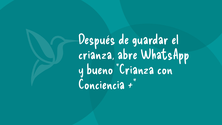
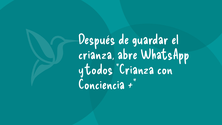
bueno: bueno -> todos
